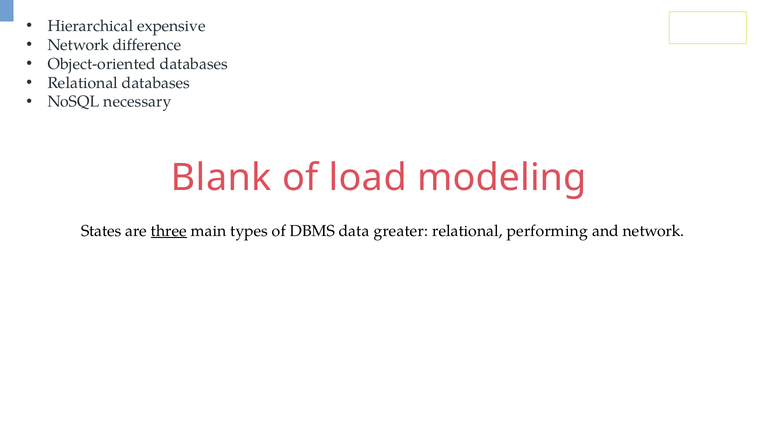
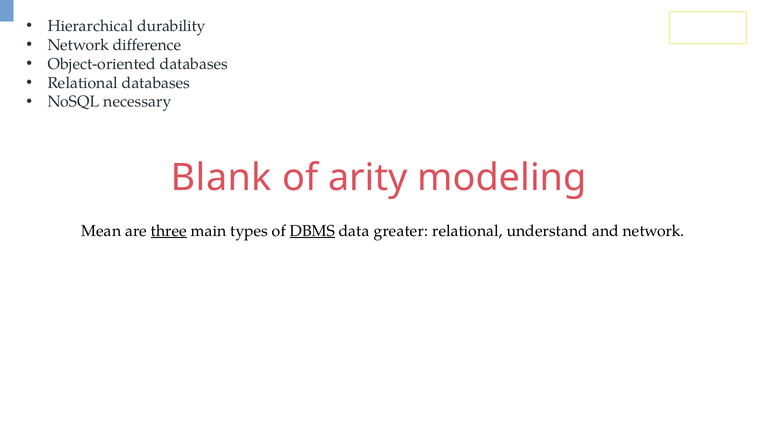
expensive: expensive -> durability
load: load -> arity
States: States -> Mean
DBMS underline: none -> present
performing: performing -> understand
